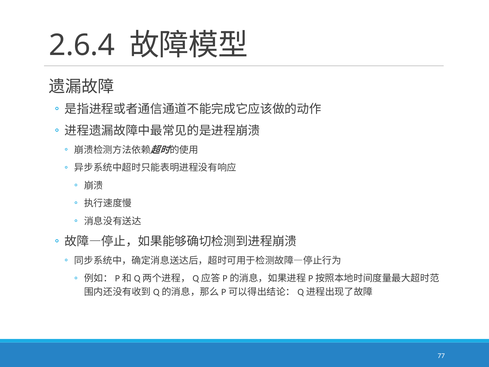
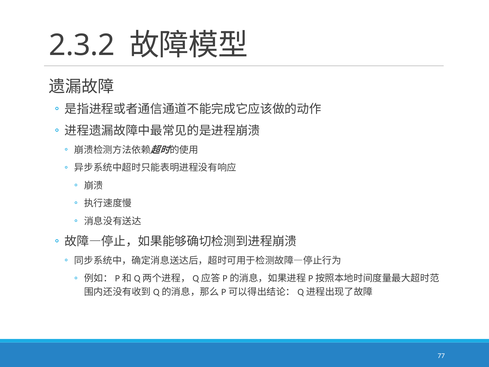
2.6.4: 2.6.4 -> 2.3.2
